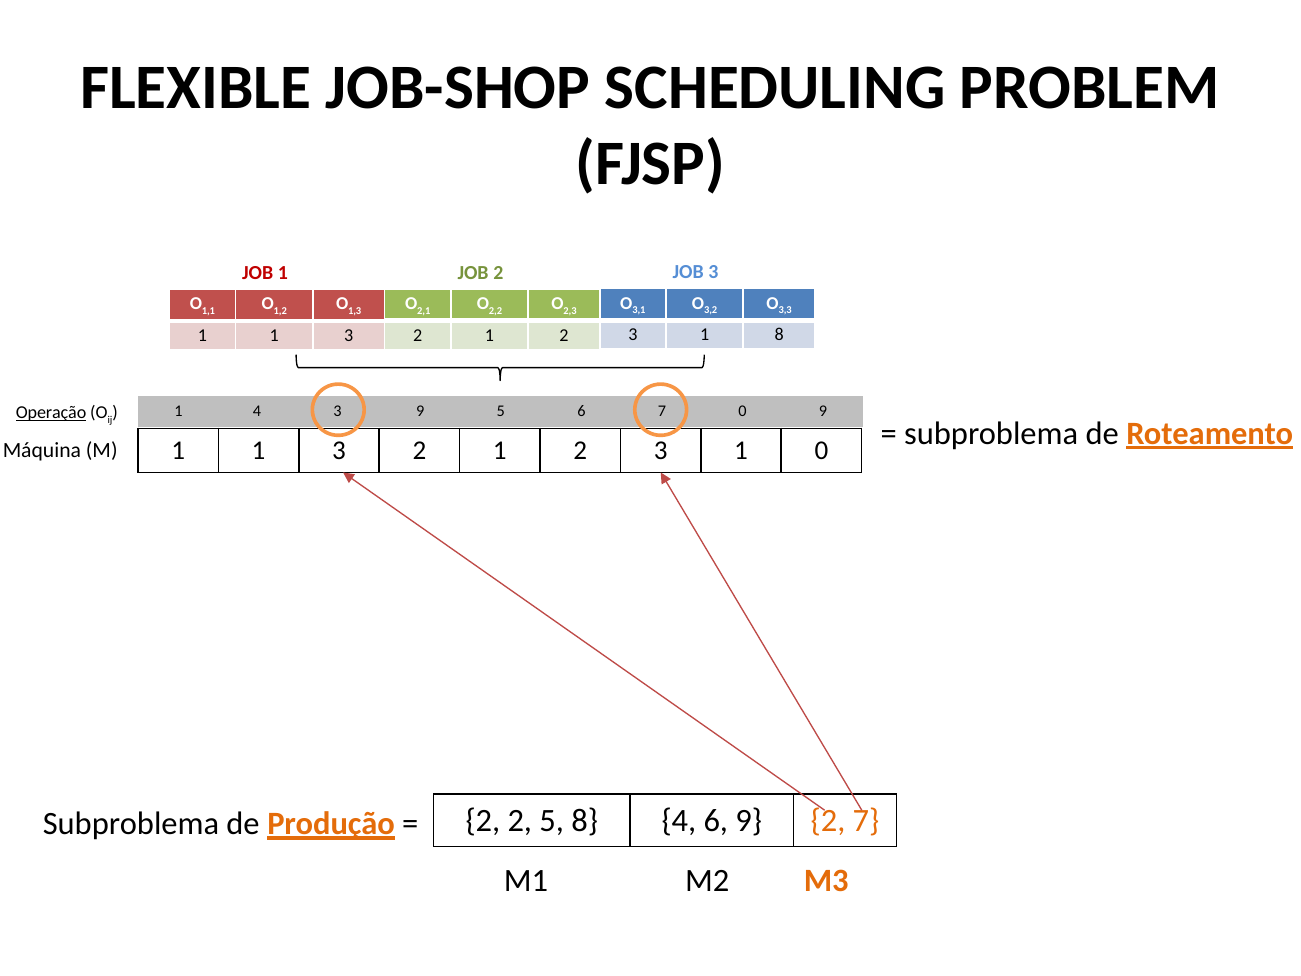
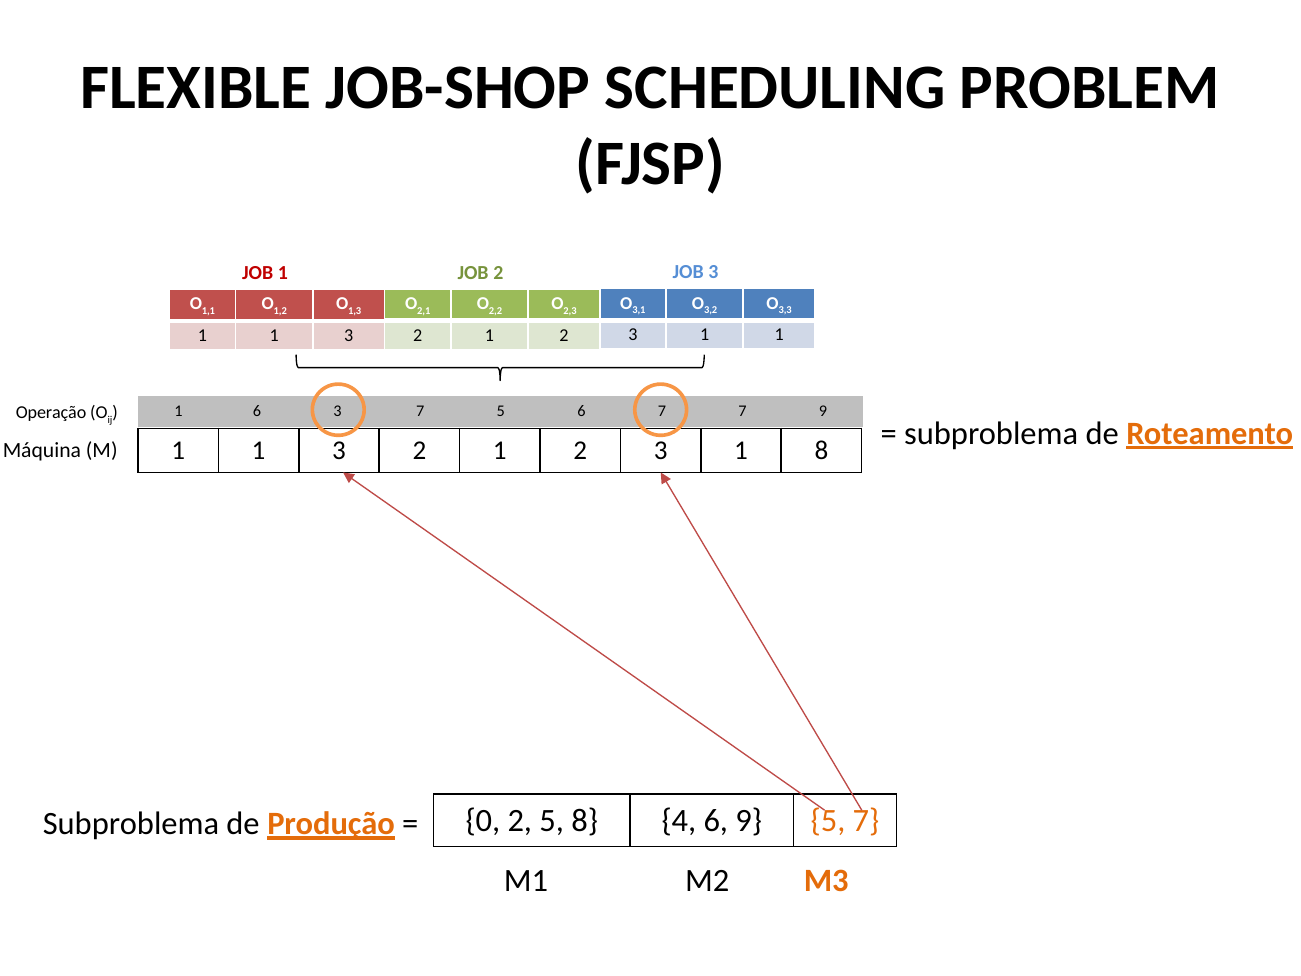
3 1 8: 8 -> 1
1 4: 4 -> 6
3 9: 9 -> 7
7 0: 0 -> 7
Operação underline: present -> none
1 0: 0 -> 8
2 at (483, 820): 2 -> 0
9 2: 2 -> 5
